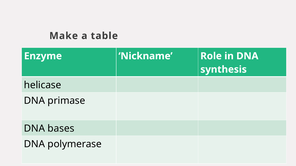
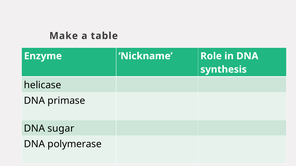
bases: bases -> sugar
